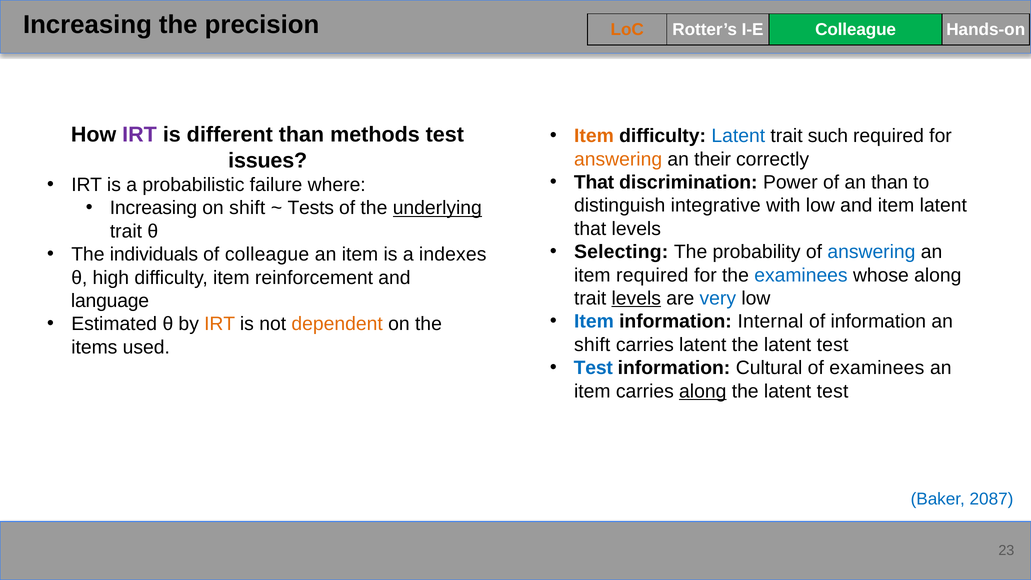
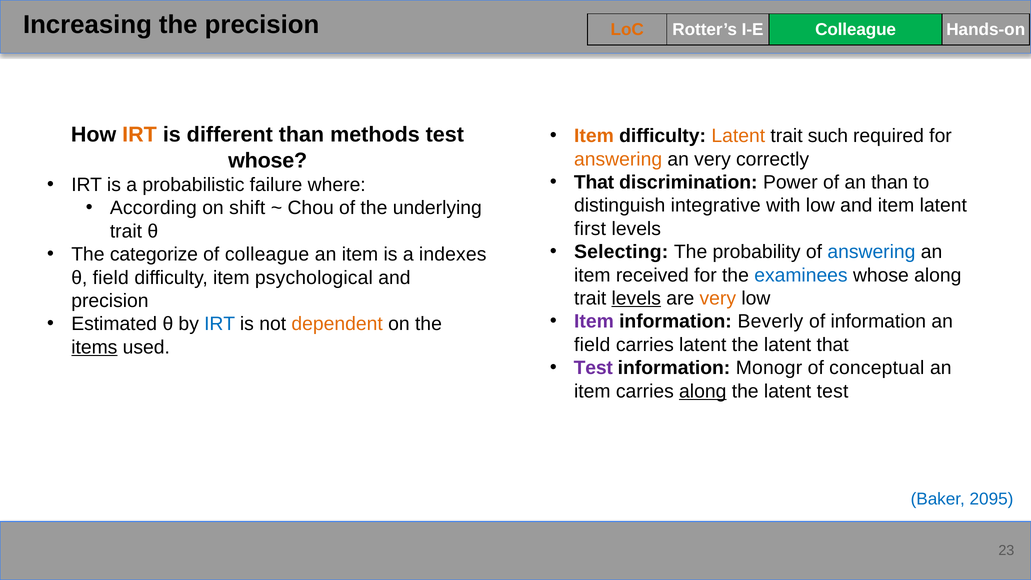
IRT at (140, 135) colour: purple -> orange
Latent at (738, 136) colour: blue -> orange
an their: their -> very
issues at (268, 161): issues -> whose
Increasing at (154, 208): Increasing -> According
Tests: Tests -> Chou
underlying underline: present -> none
that at (590, 229): that -> first
individuals: individuals -> categorize
item required: required -> received
θ high: high -> field
reinforcement: reinforcement -> psychological
very at (718, 298) colour: blue -> orange
language at (110, 301): language -> precision
Item at (594, 321) colour: blue -> purple
Internal: Internal -> Beverly
IRT at (220, 324) colour: orange -> blue
shift at (592, 345): shift -> field
test at (833, 345): test -> that
items underline: none -> present
Test at (593, 368) colour: blue -> purple
Cultural: Cultural -> Monogr
of examinees: examinees -> conceptual
2087: 2087 -> 2095
